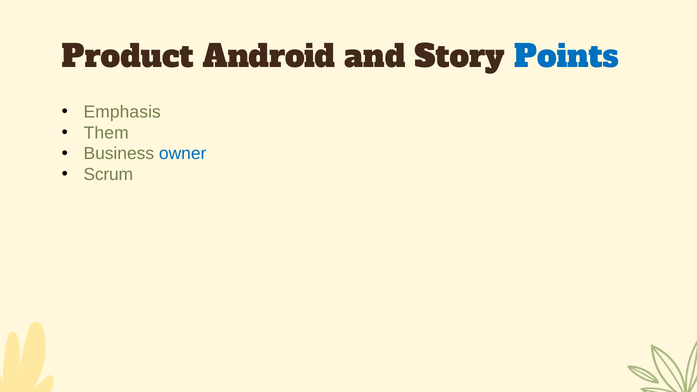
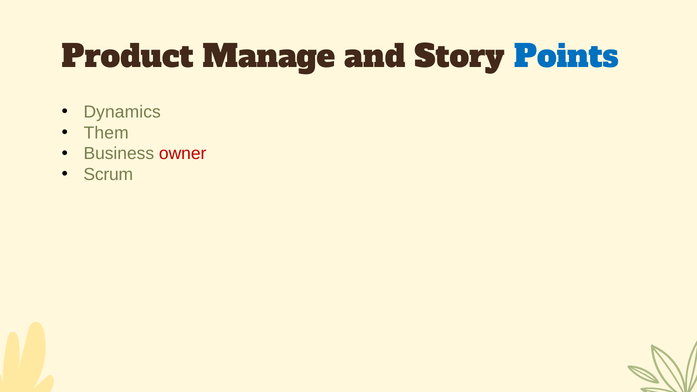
Android: Android -> Manage
Emphasis: Emphasis -> Dynamics
owner colour: blue -> red
